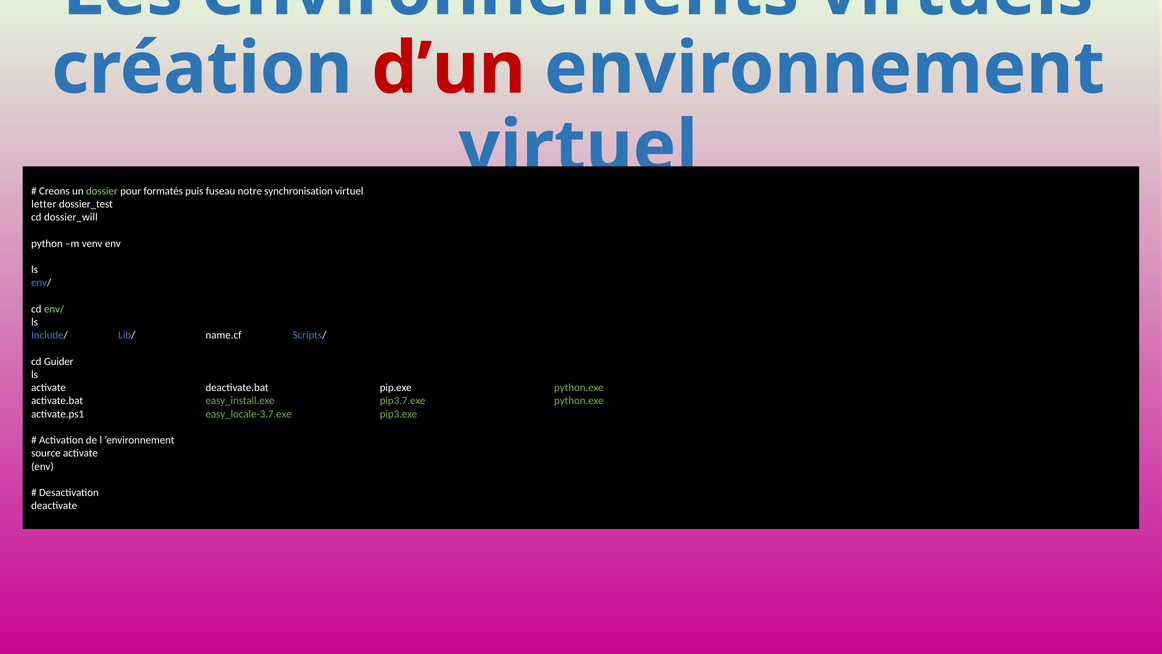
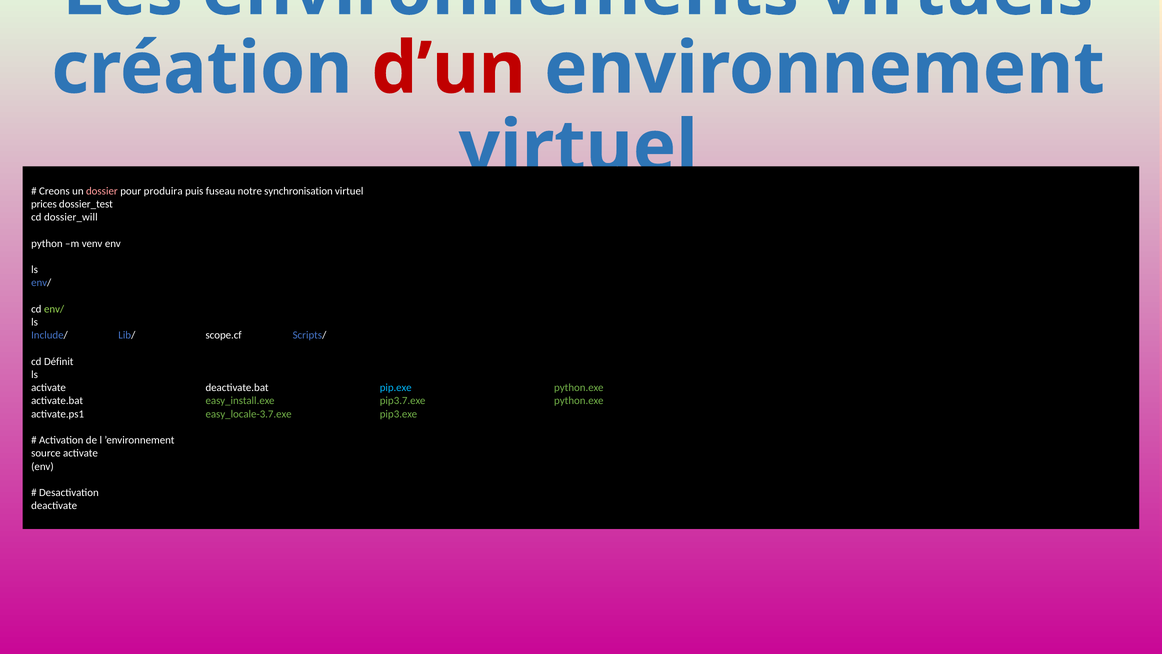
dossier colour: light green -> pink
formatés: formatés -> produira
letter: letter -> prices
name.cf: name.cf -> scope.cf
Guider: Guider -> Définit
pip.exe colour: white -> light blue
